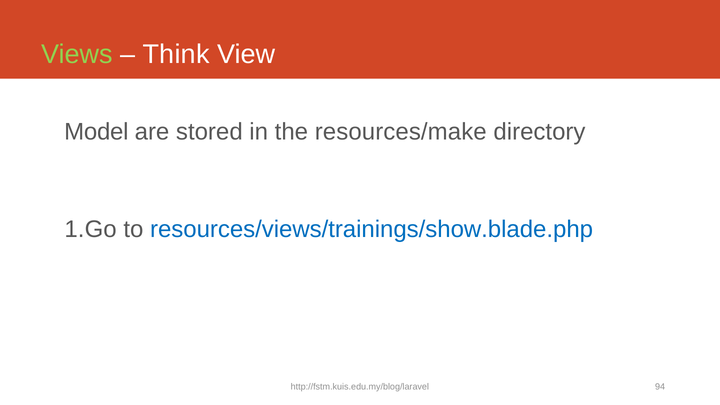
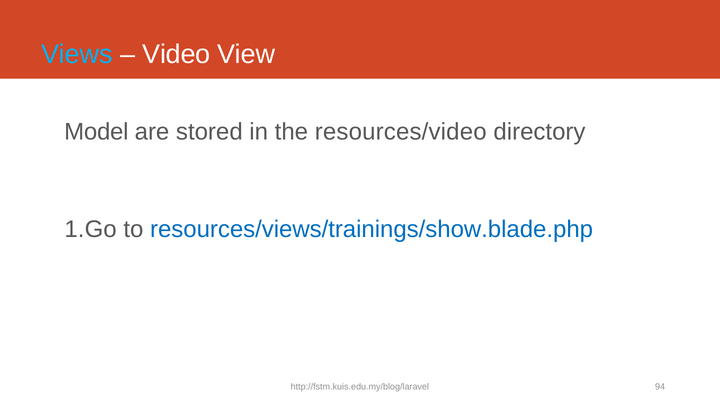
Views colour: light green -> light blue
Think: Think -> Video
resources/make: resources/make -> resources/video
